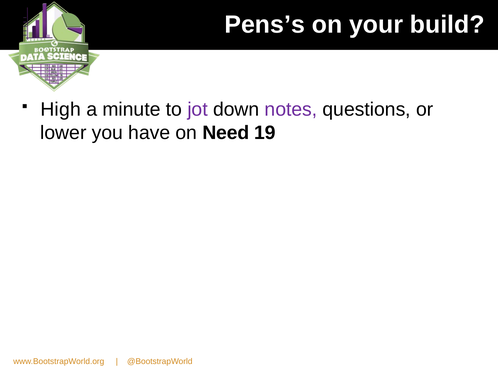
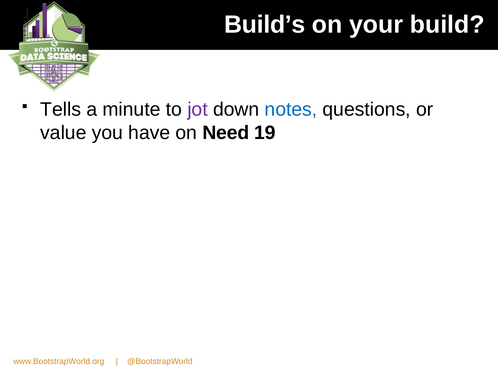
Pens’s: Pens’s -> Build’s
High: High -> Tells
notes colour: purple -> blue
lower: lower -> value
